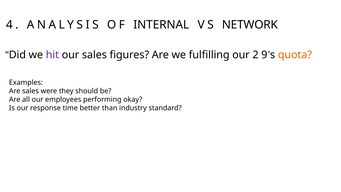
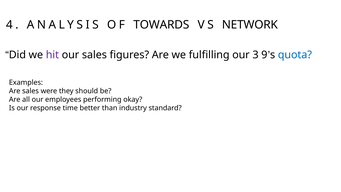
INTERNAL: INTERNAL -> TOWARDS
2: 2 -> 3
quota colour: orange -> blue
